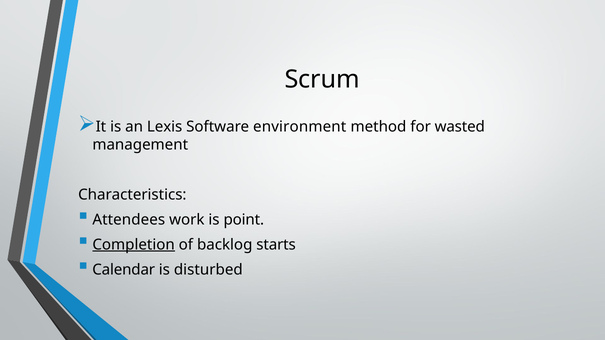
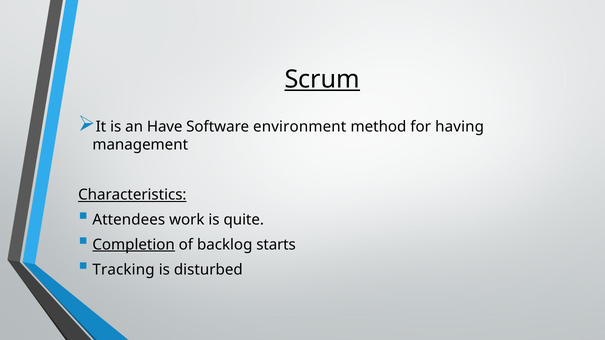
Scrum underline: none -> present
Lexis: Lexis -> Have
wasted: wasted -> having
Characteristics underline: none -> present
point: point -> quite
Calendar: Calendar -> Tracking
